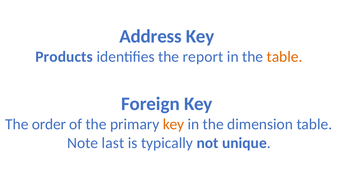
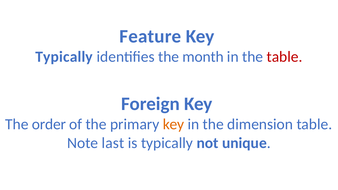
Address: Address -> Feature
Products at (64, 57): Products -> Typically
report: report -> month
table at (285, 57) colour: orange -> red
